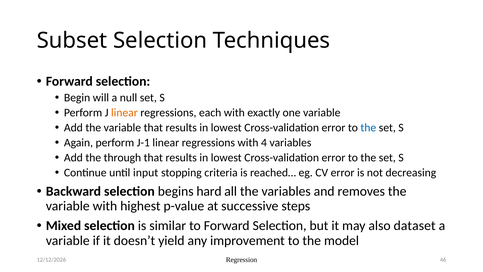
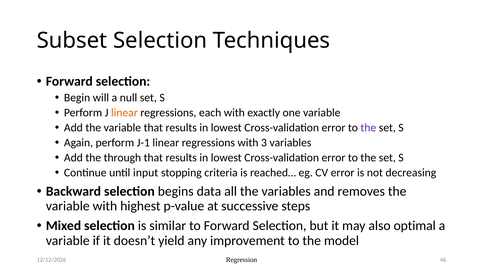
the at (368, 128) colour: blue -> purple
4: 4 -> 3
hard: hard -> data
dataset: dataset -> optimal
